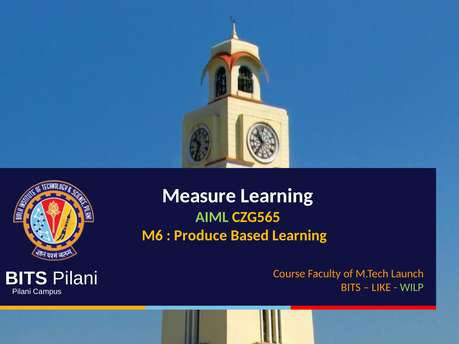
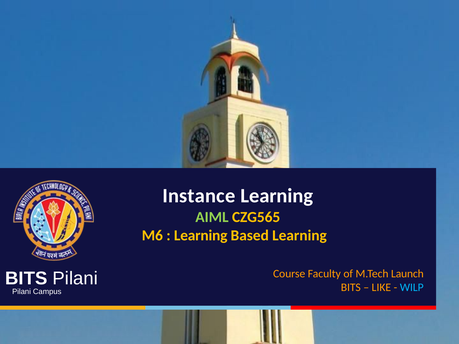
Measure: Measure -> Instance
Produce at (201, 235): Produce -> Learning
WILP colour: light green -> light blue
